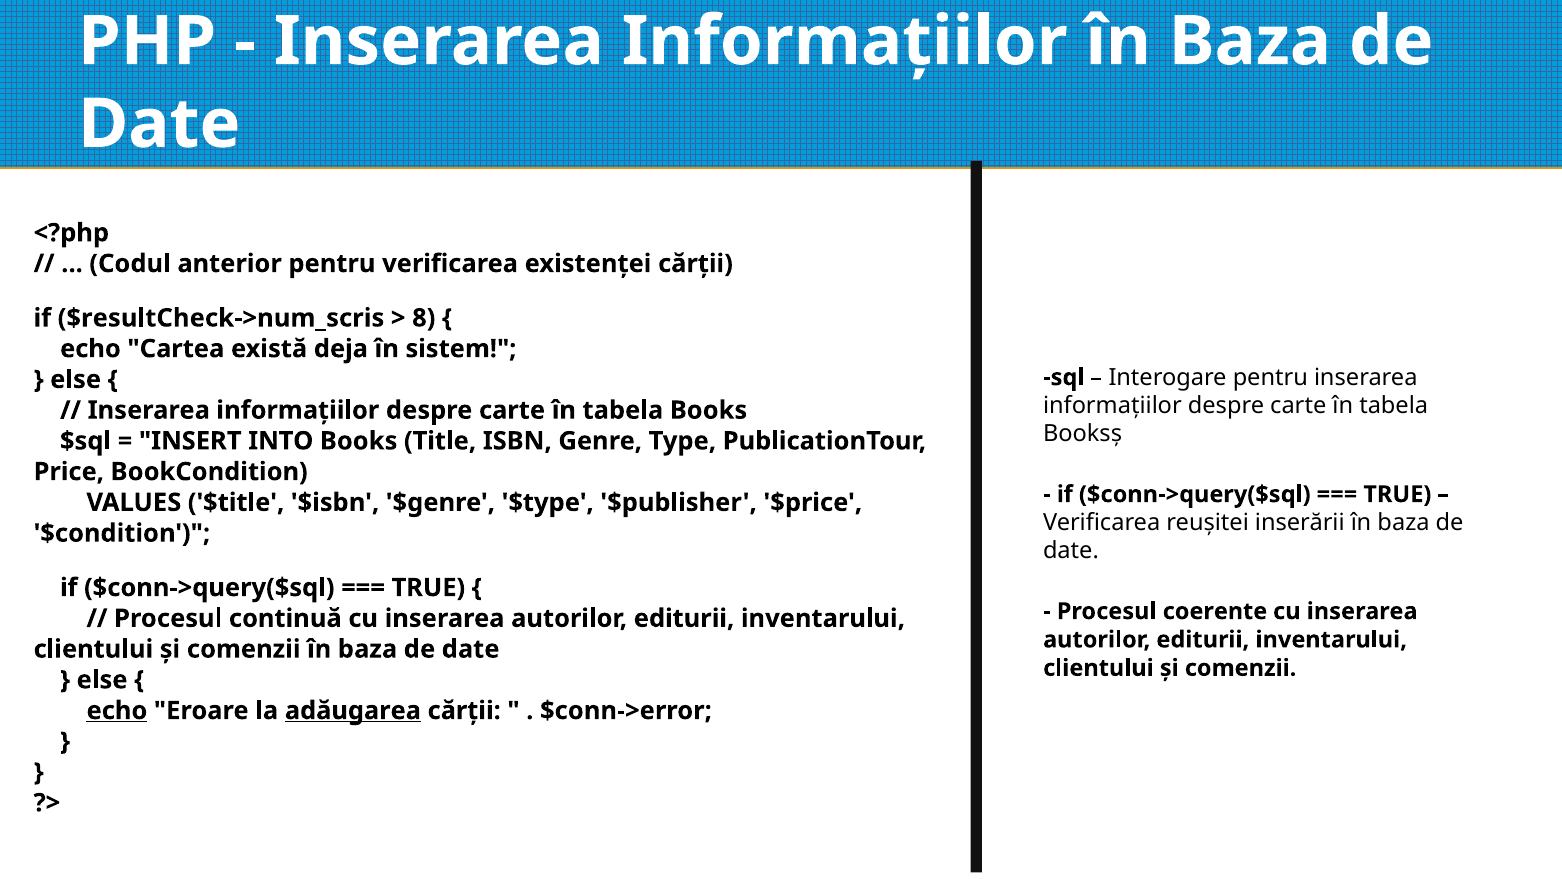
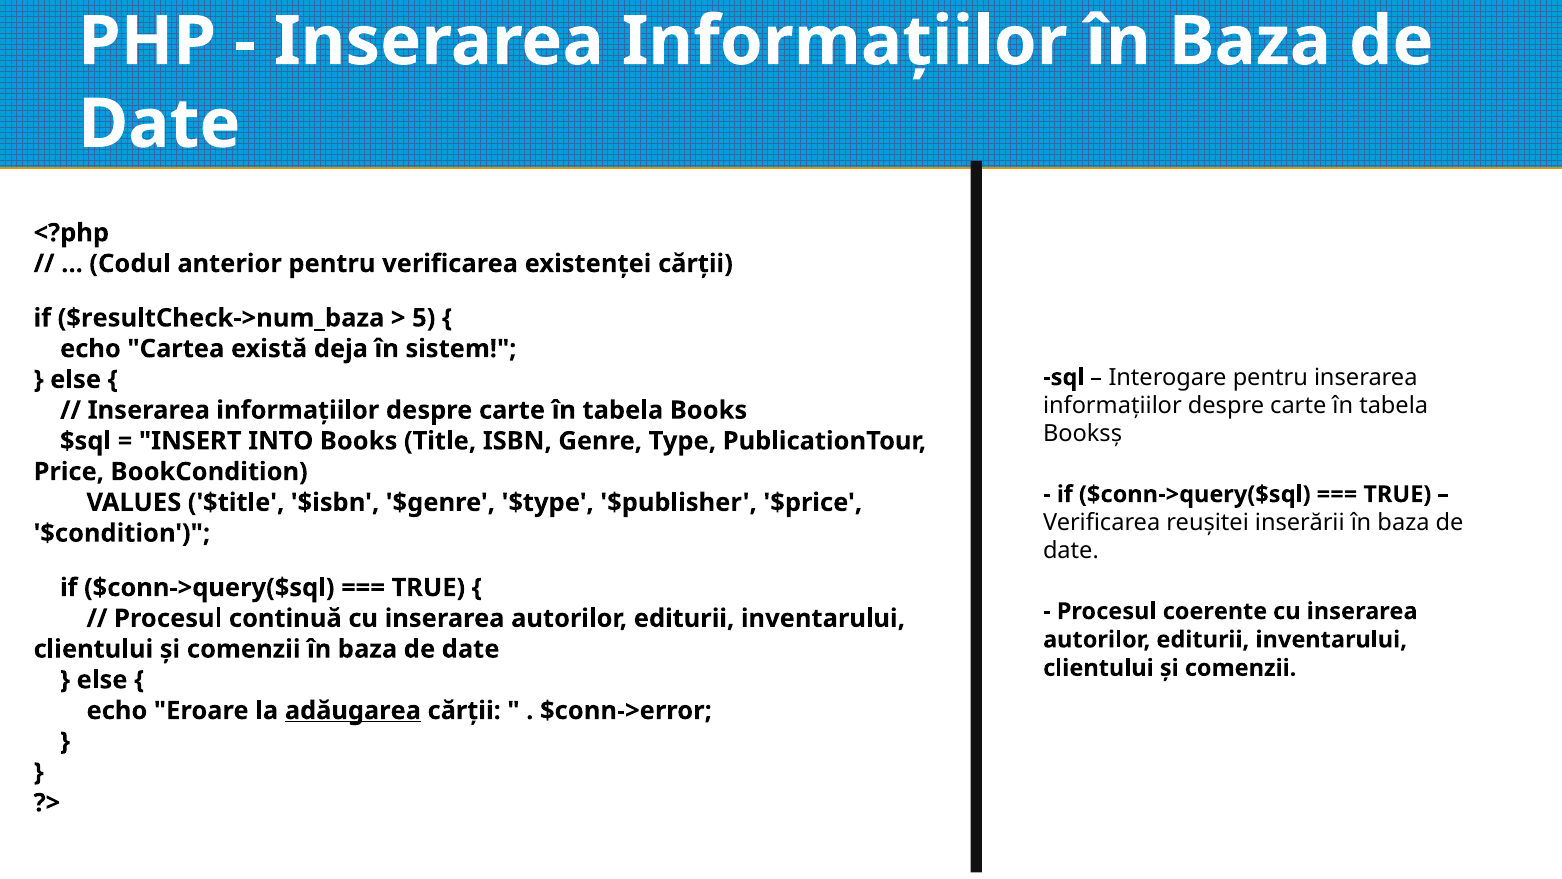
$resultCheck->num_scris: $resultCheck->num_scris -> $resultCheck->num_baza
8: 8 -> 5
echo at (117, 710) underline: present -> none
